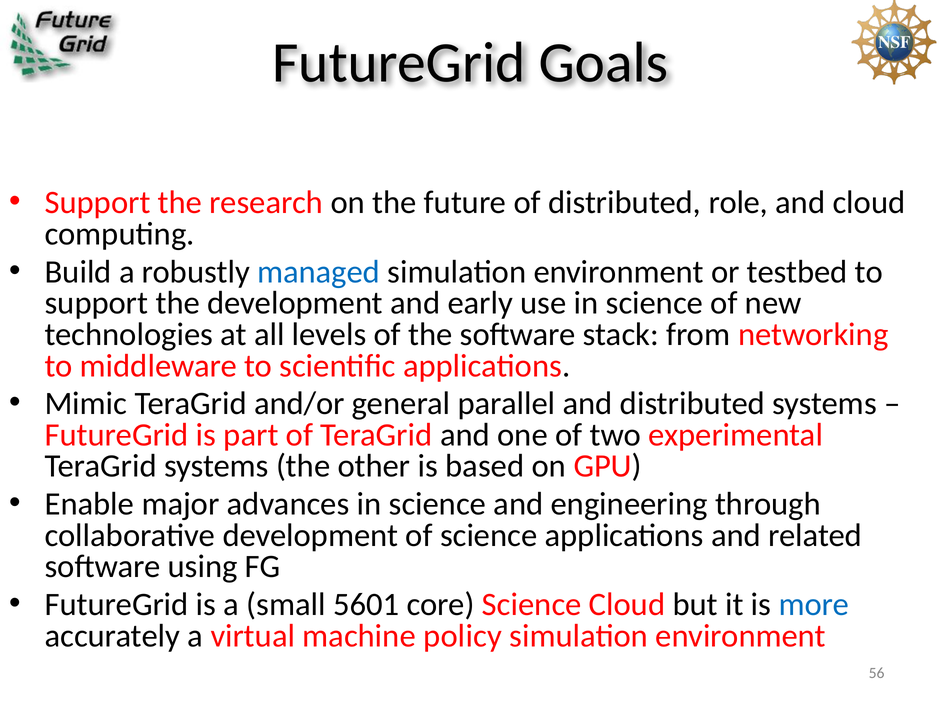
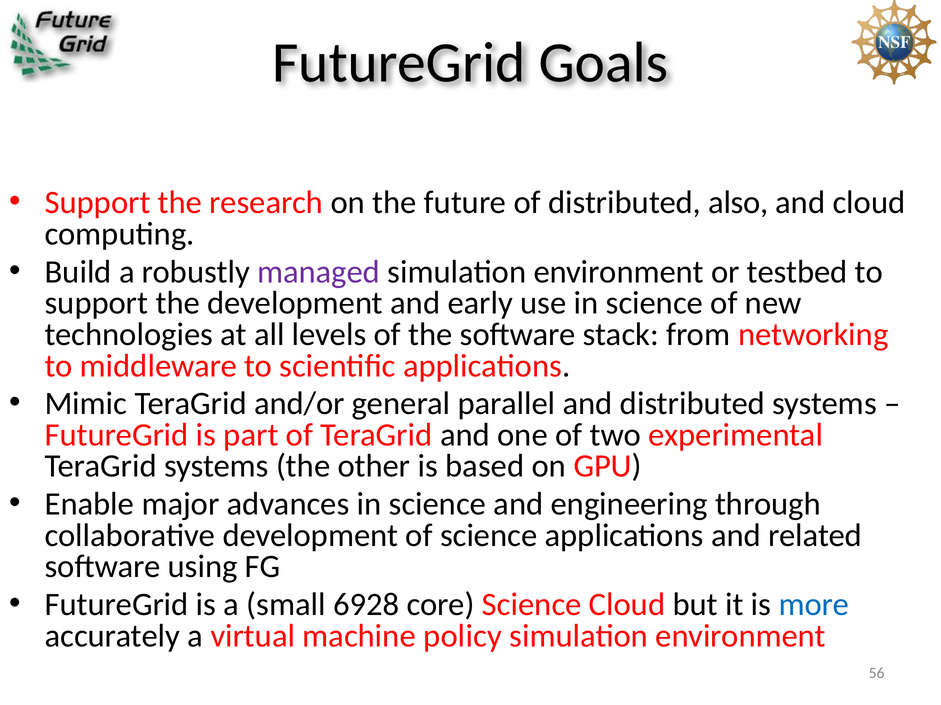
role: role -> also
managed colour: blue -> purple
5601: 5601 -> 6928
